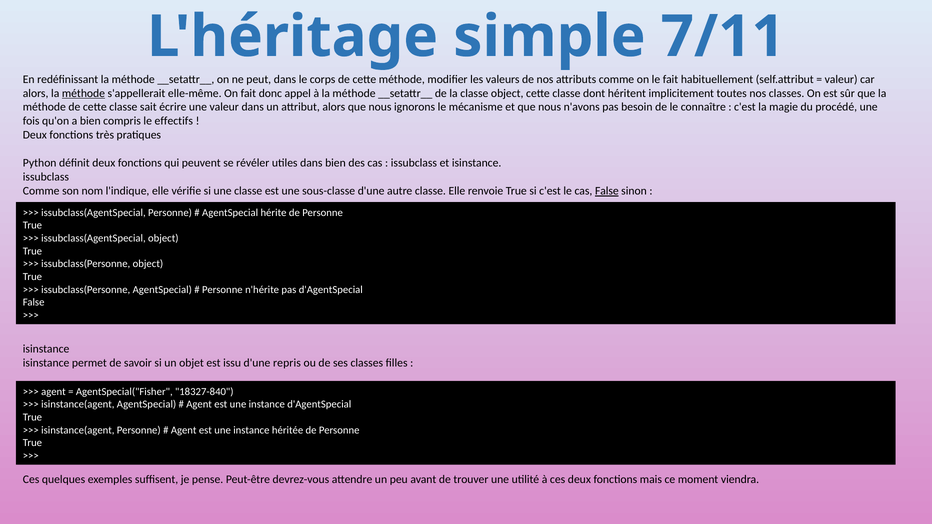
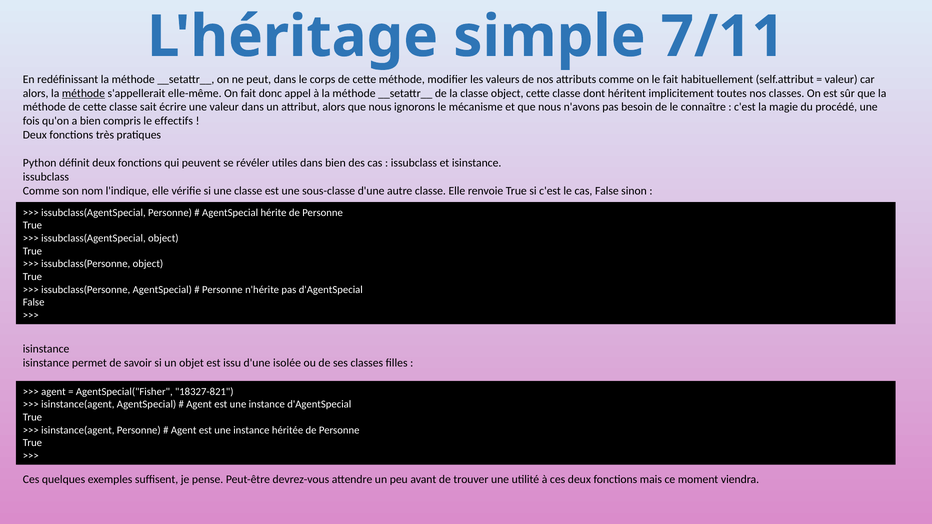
False at (607, 191) underline: present -> none
repris: repris -> isolée
18327-840: 18327-840 -> 18327-821
